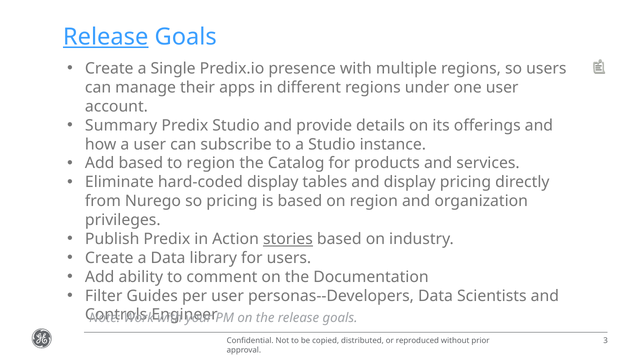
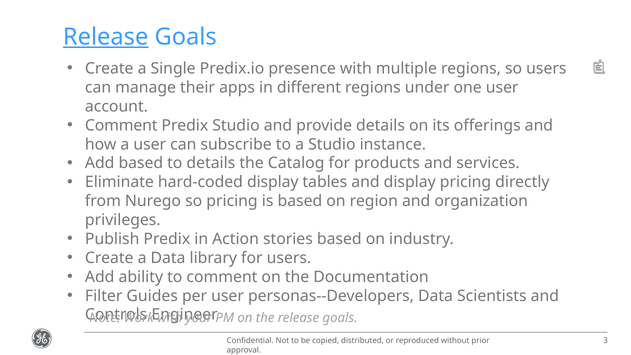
Summary at (121, 125): Summary -> Comment
to region: region -> details
stories underline: present -> none
